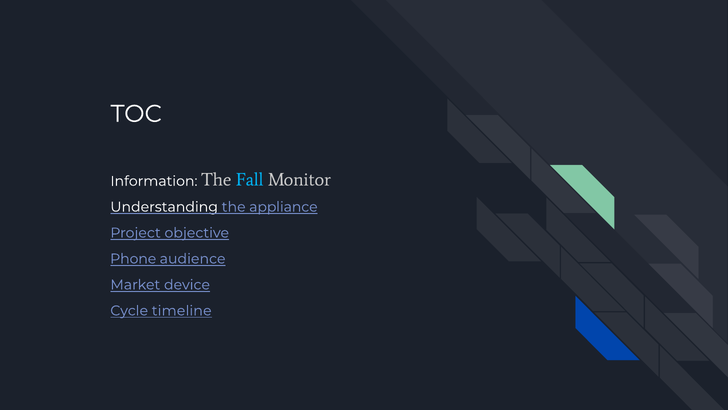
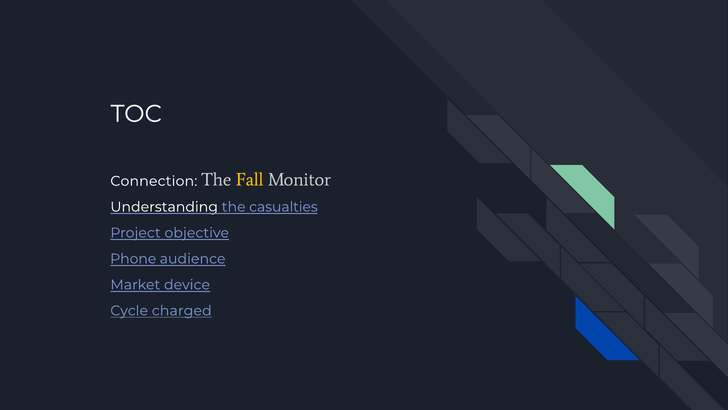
Information: Information -> Connection
Fall colour: light blue -> yellow
appliance: appliance -> casualties
timeline: timeline -> charged
